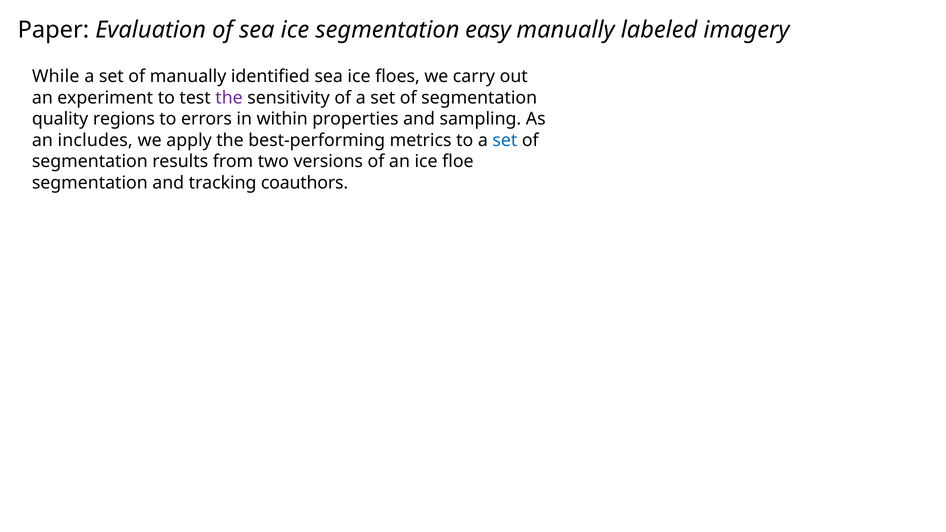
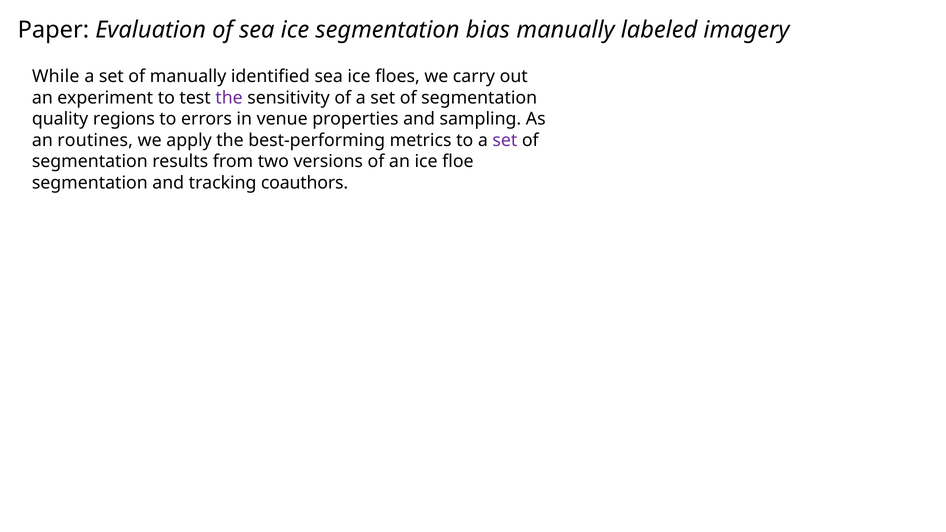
easy: easy -> bias
within: within -> venue
includes: includes -> routines
set at (505, 140) colour: blue -> purple
